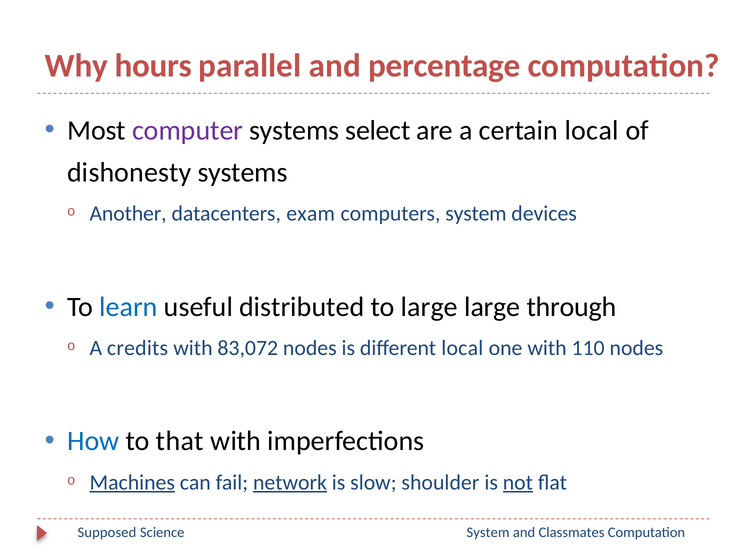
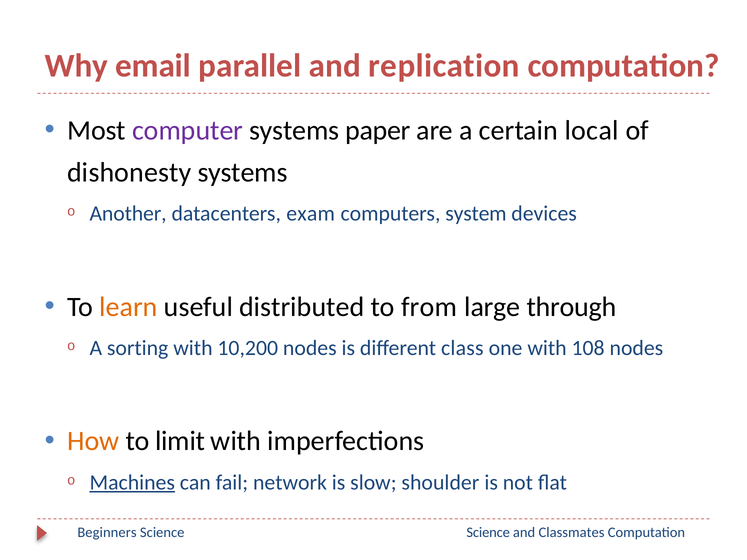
hours: hours -> email
percentage: percentage -> replication
select: select -> paper
learn colour: blue -> orange
to large: large -> from
credits: credits -> sorting
83,072: 83,072 -> 10,200
different local: local -> class
110: 110 -> 108
How colour: blue -> orange
that: that -> limit
network underline: present -> none
not underline: present -> none
Supposed: Supposed -> Beginners
System at (488, 533): System -> Science
